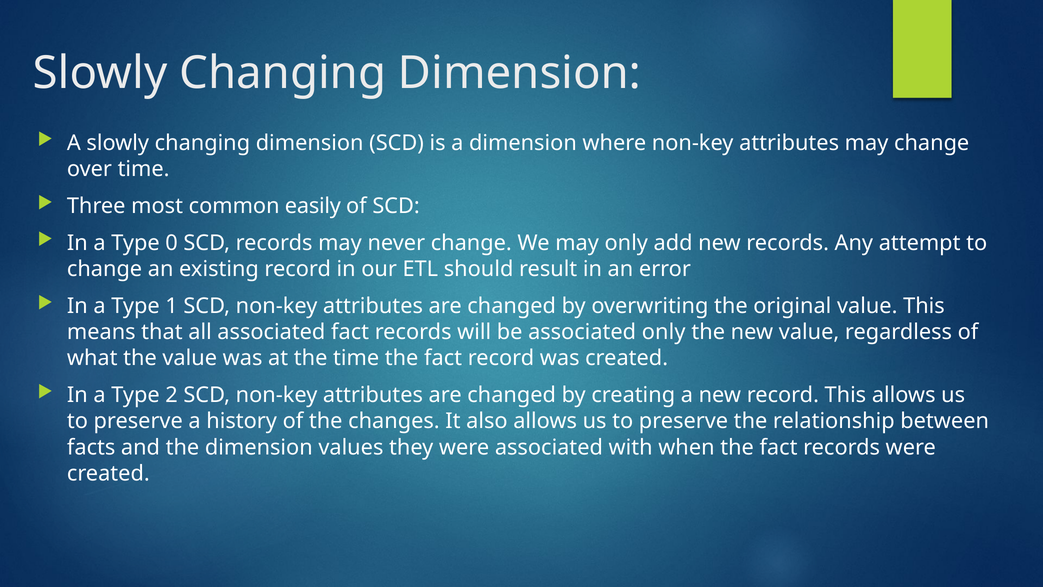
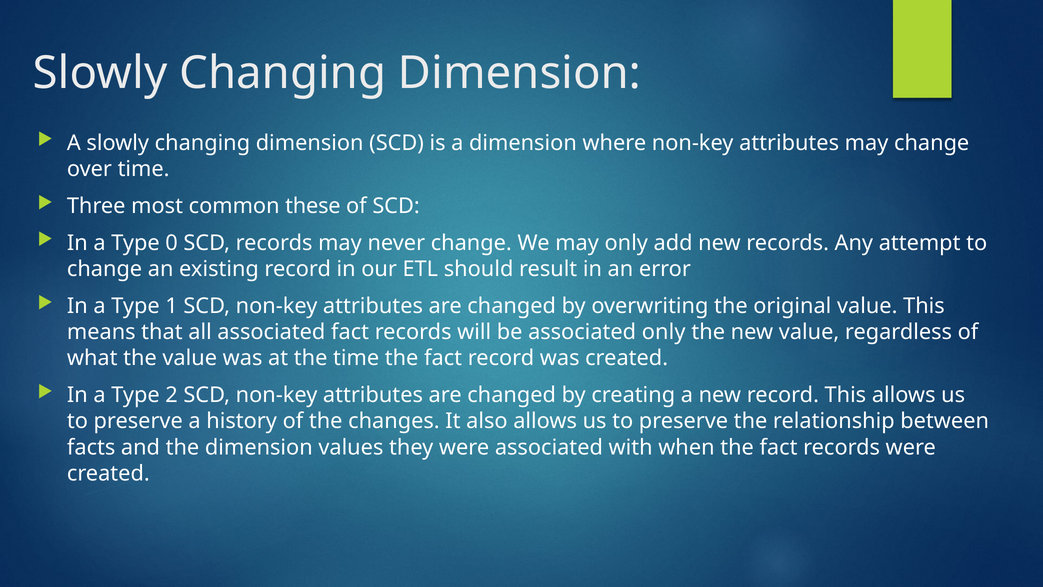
easily: easily -> these
